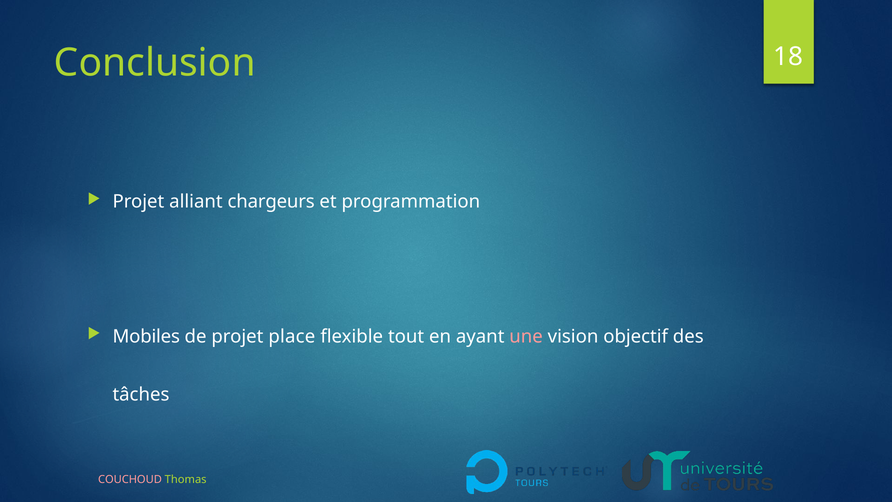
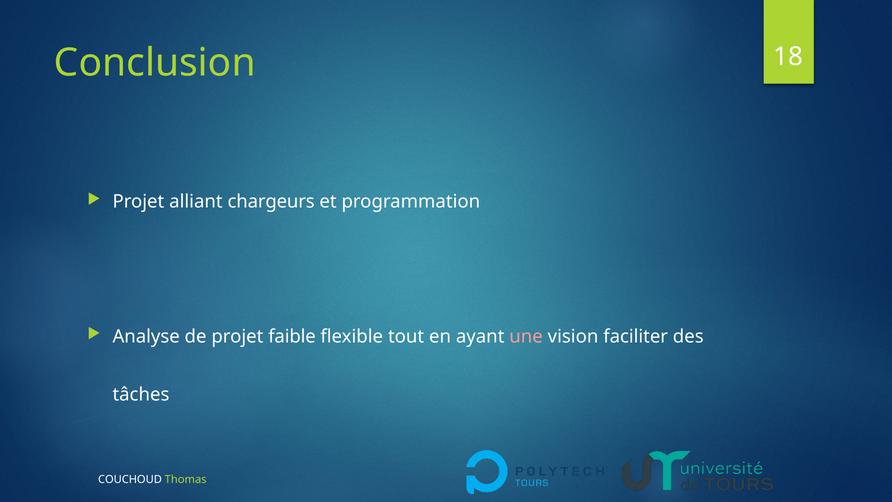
Mobiles: Mobiles -> Analyse
place: place -> faible
objectif: objectif -> faciliter
COUCHOUD colour: pink -> white
